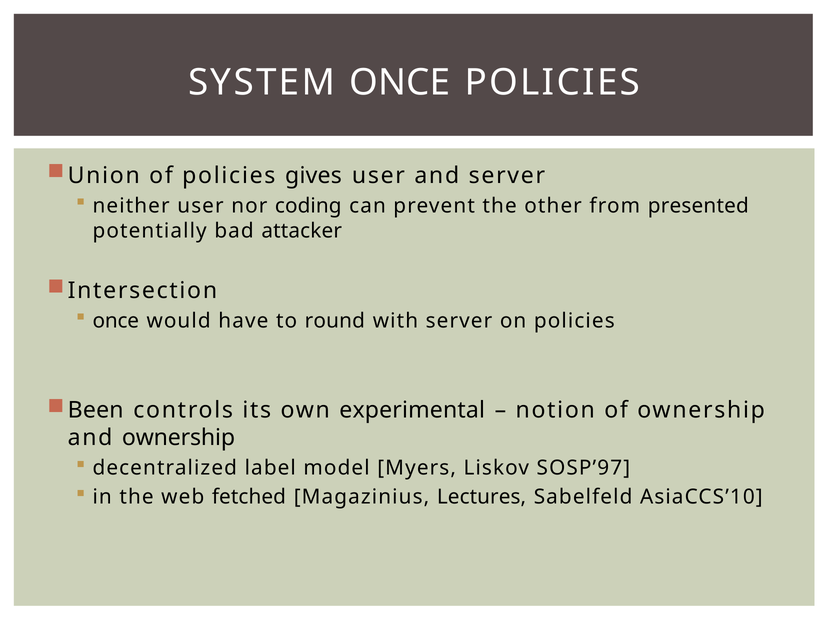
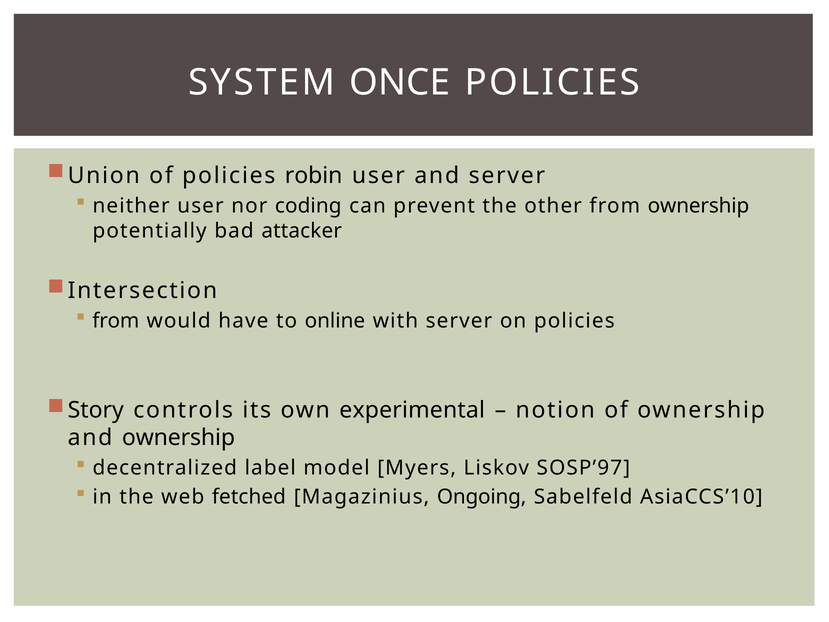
gives: gives -> robin
from presented: presented -> ownership
once at (116, 321): once -> from
round: round -> online
Been: Been -> Story
Lectures: Lectures -> Ongoing
